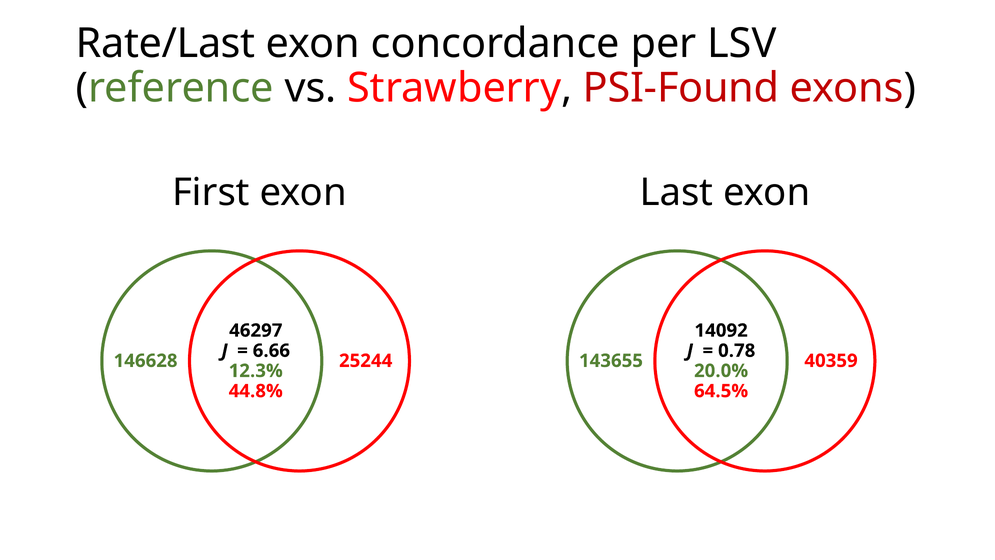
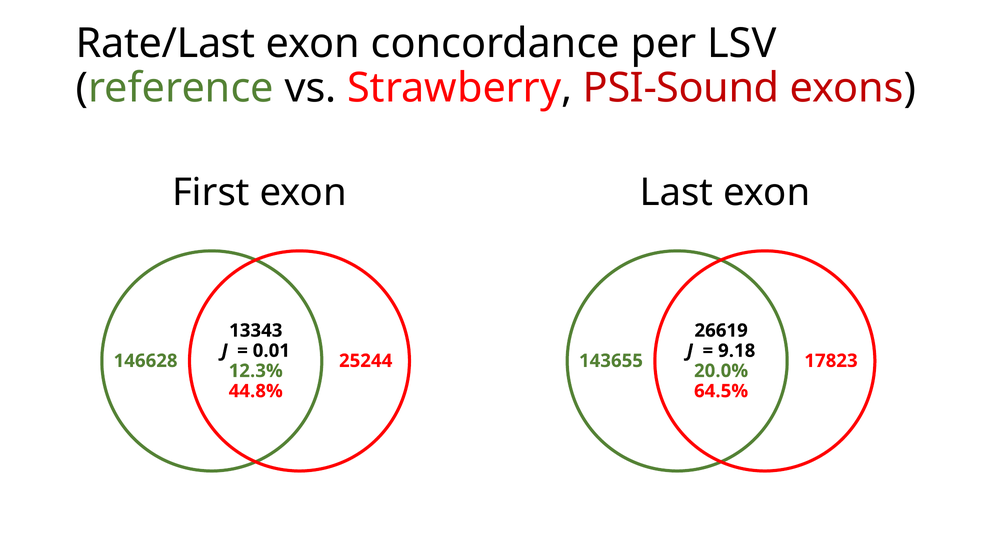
PSI-Found: PSI-Found -> PSI-Sound
46297: 46297 -> 13343
14092: 14092 -> 26619
6.66: 6.66 -> 0.01
0.78: 0.78 -> 9.18
40359: 40359 -> 17823
